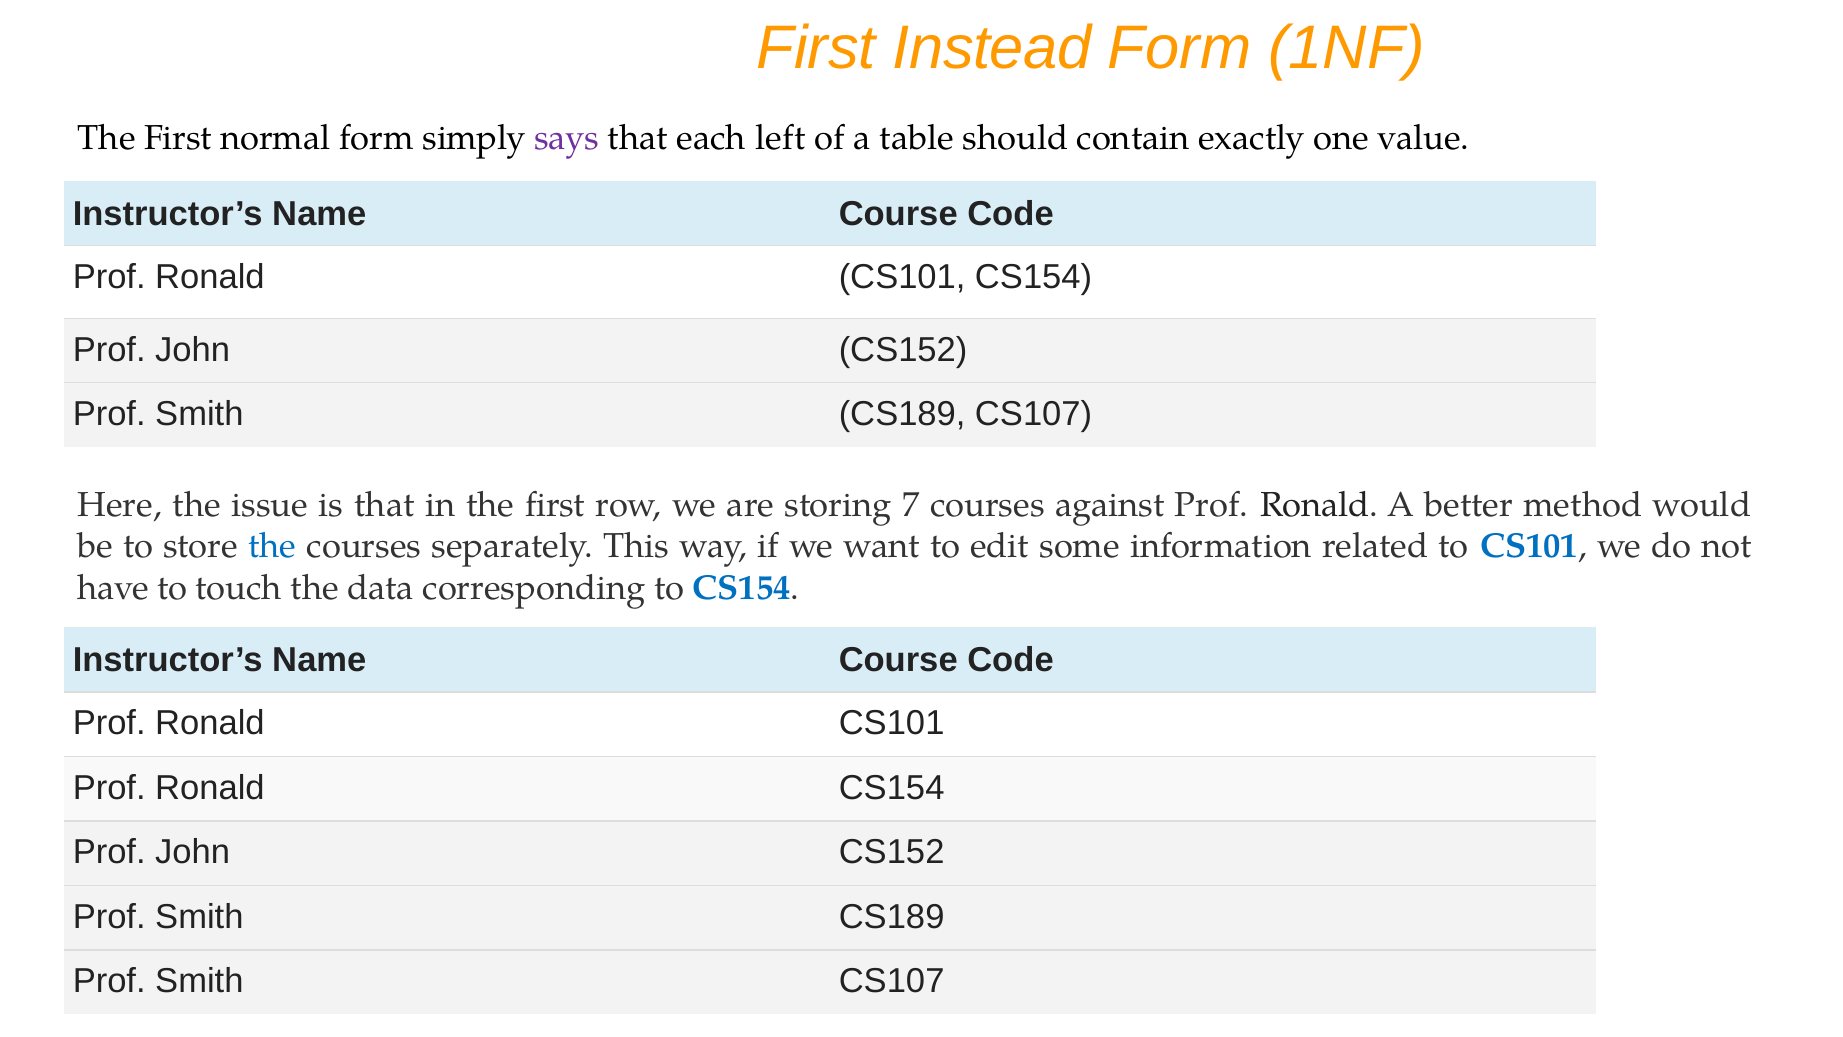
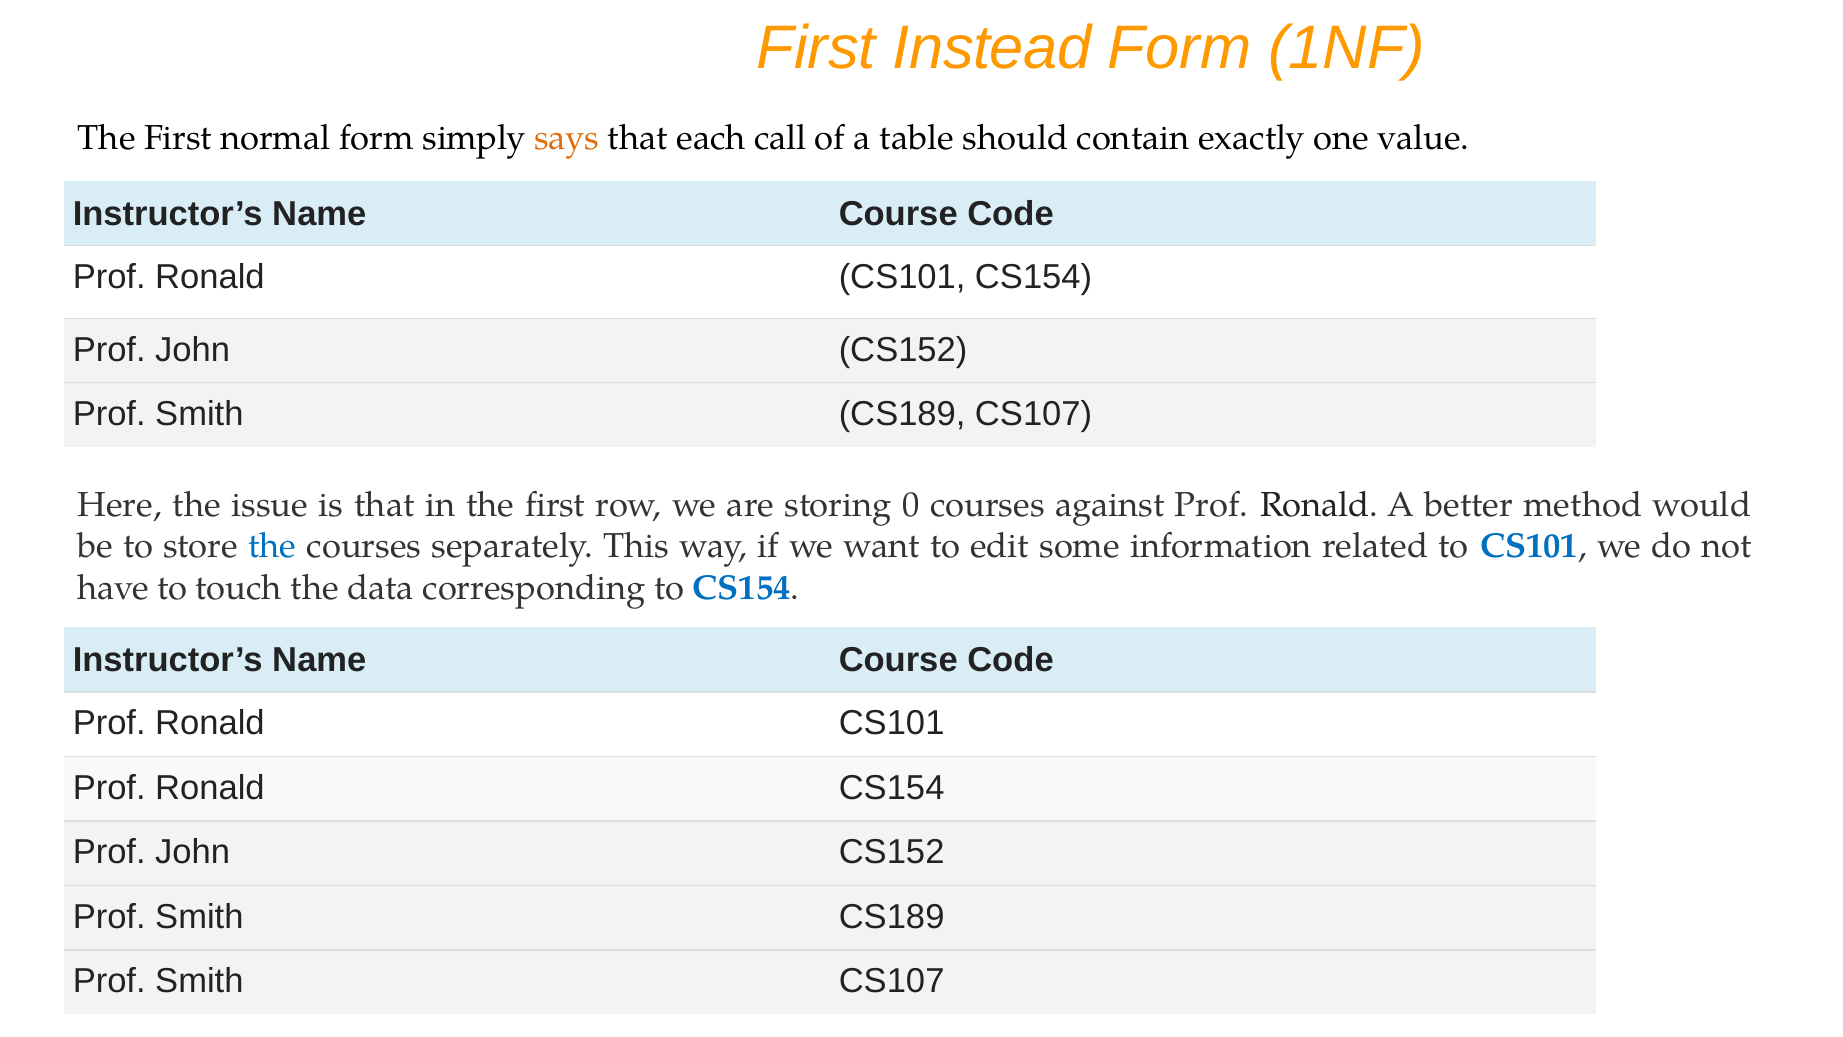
says colour: purple -> orange
left: left -> call
7: 7 -> 0
